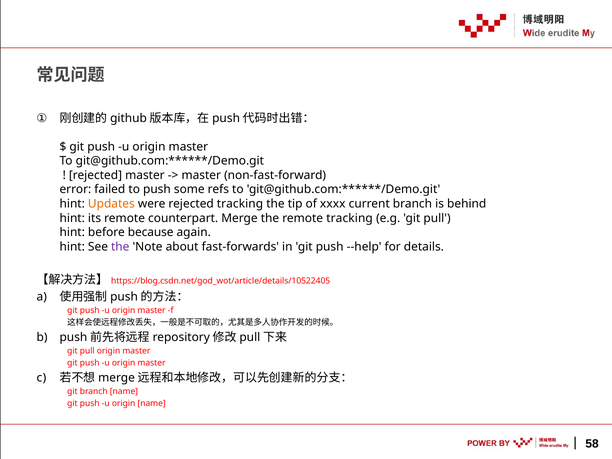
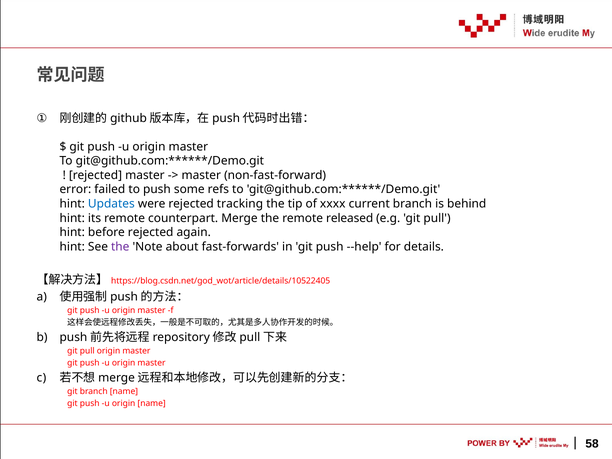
Updates colour: orange -> blue
remote tracking: tracking -> released
before because: because -> rejected
